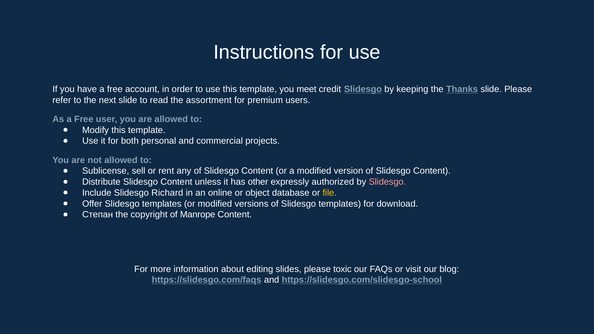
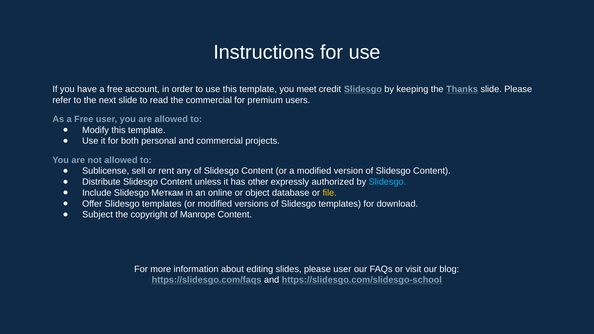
the assortment: assortment -> commercial
Slidesgo at (387, 182) colour: pink -> light blue
Richard: Richard -> Меткам
Степан: Степан -> Subject
please toxic: toxic -> user
